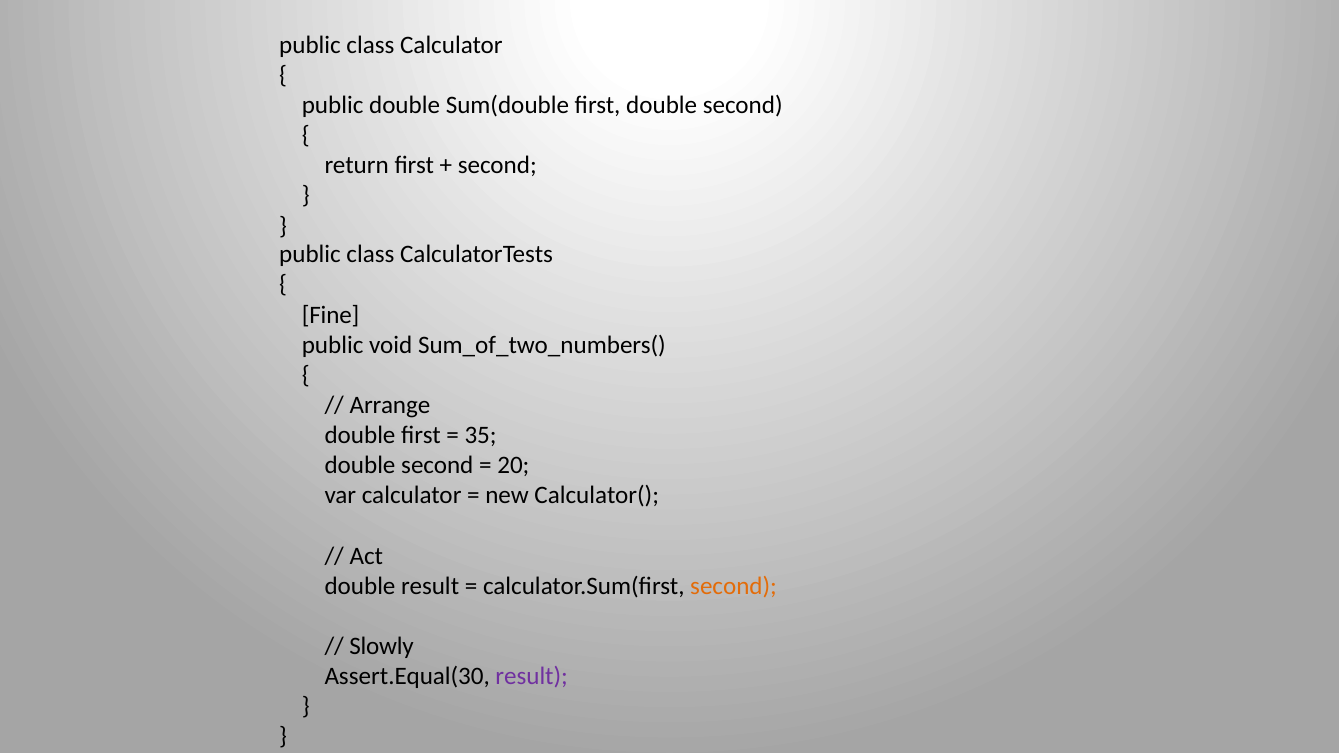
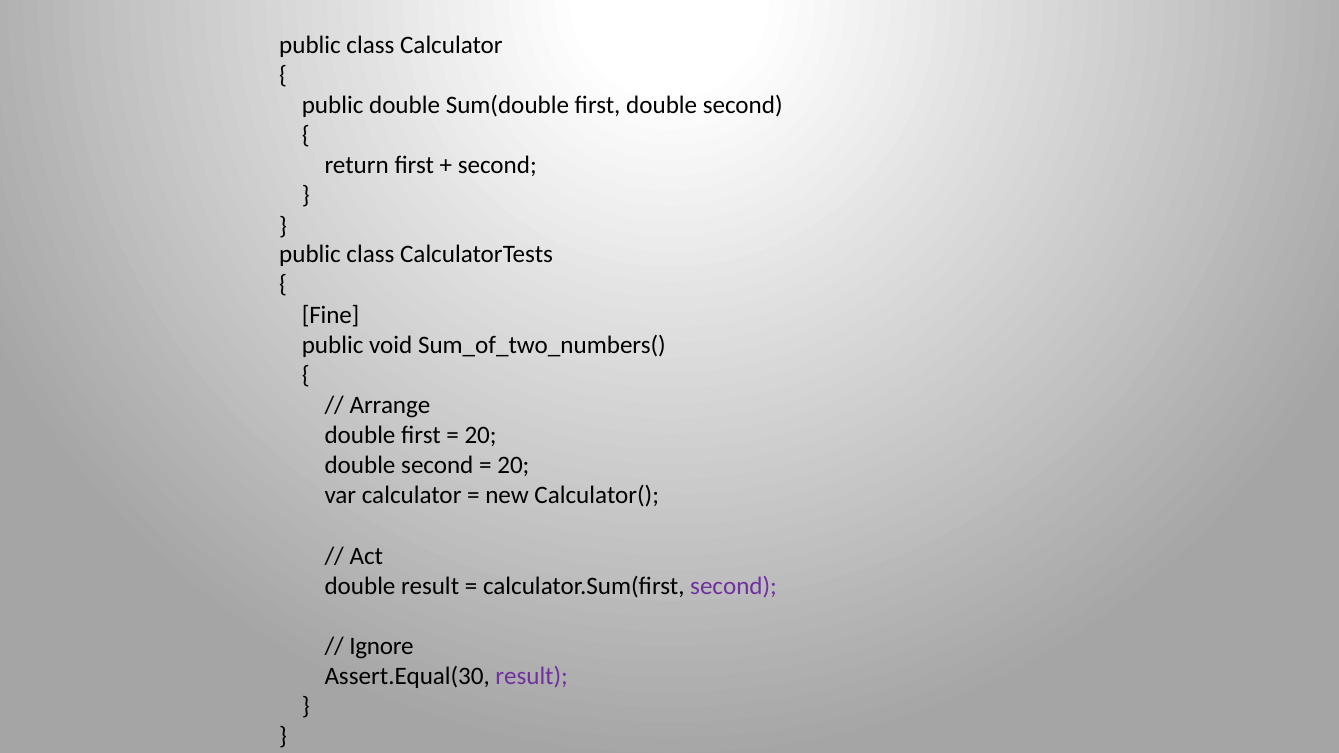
35 at (481, 435): 35 -> 20
second at (734, 586) colour: orange -> purple
Slowly: Slowly -> Ignore
